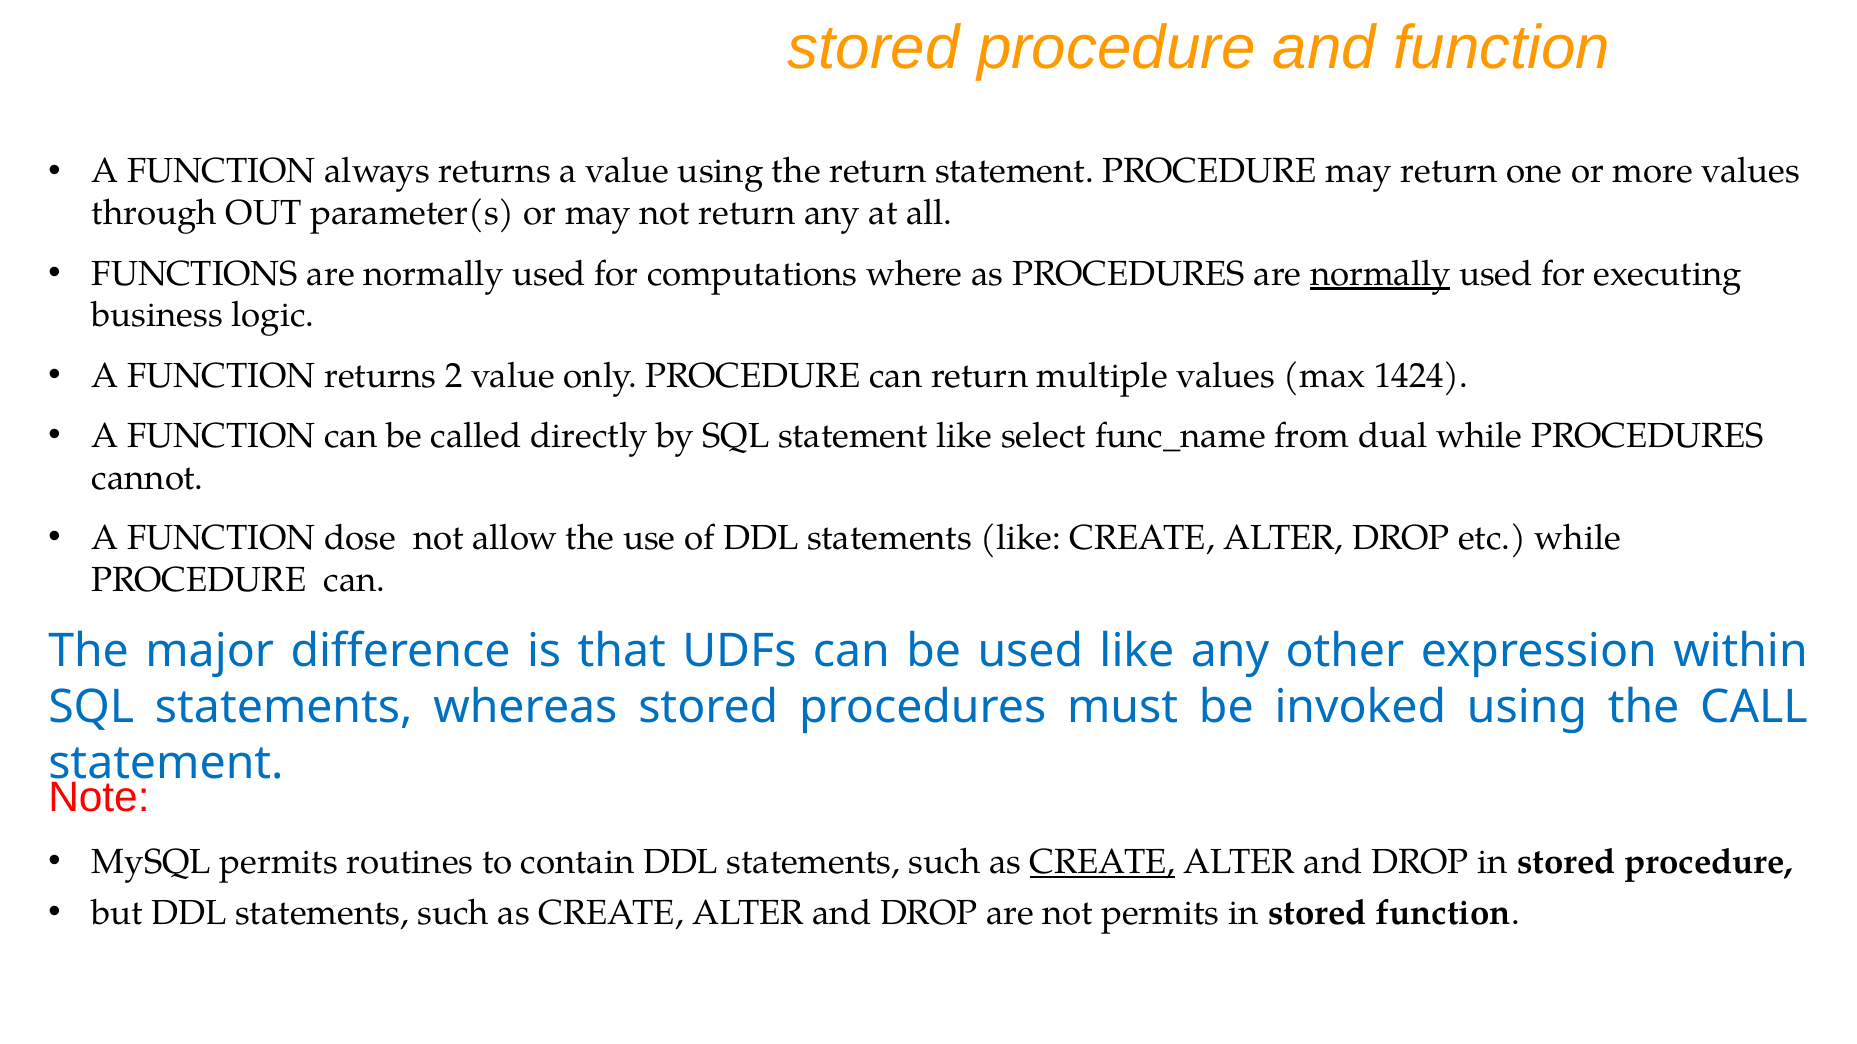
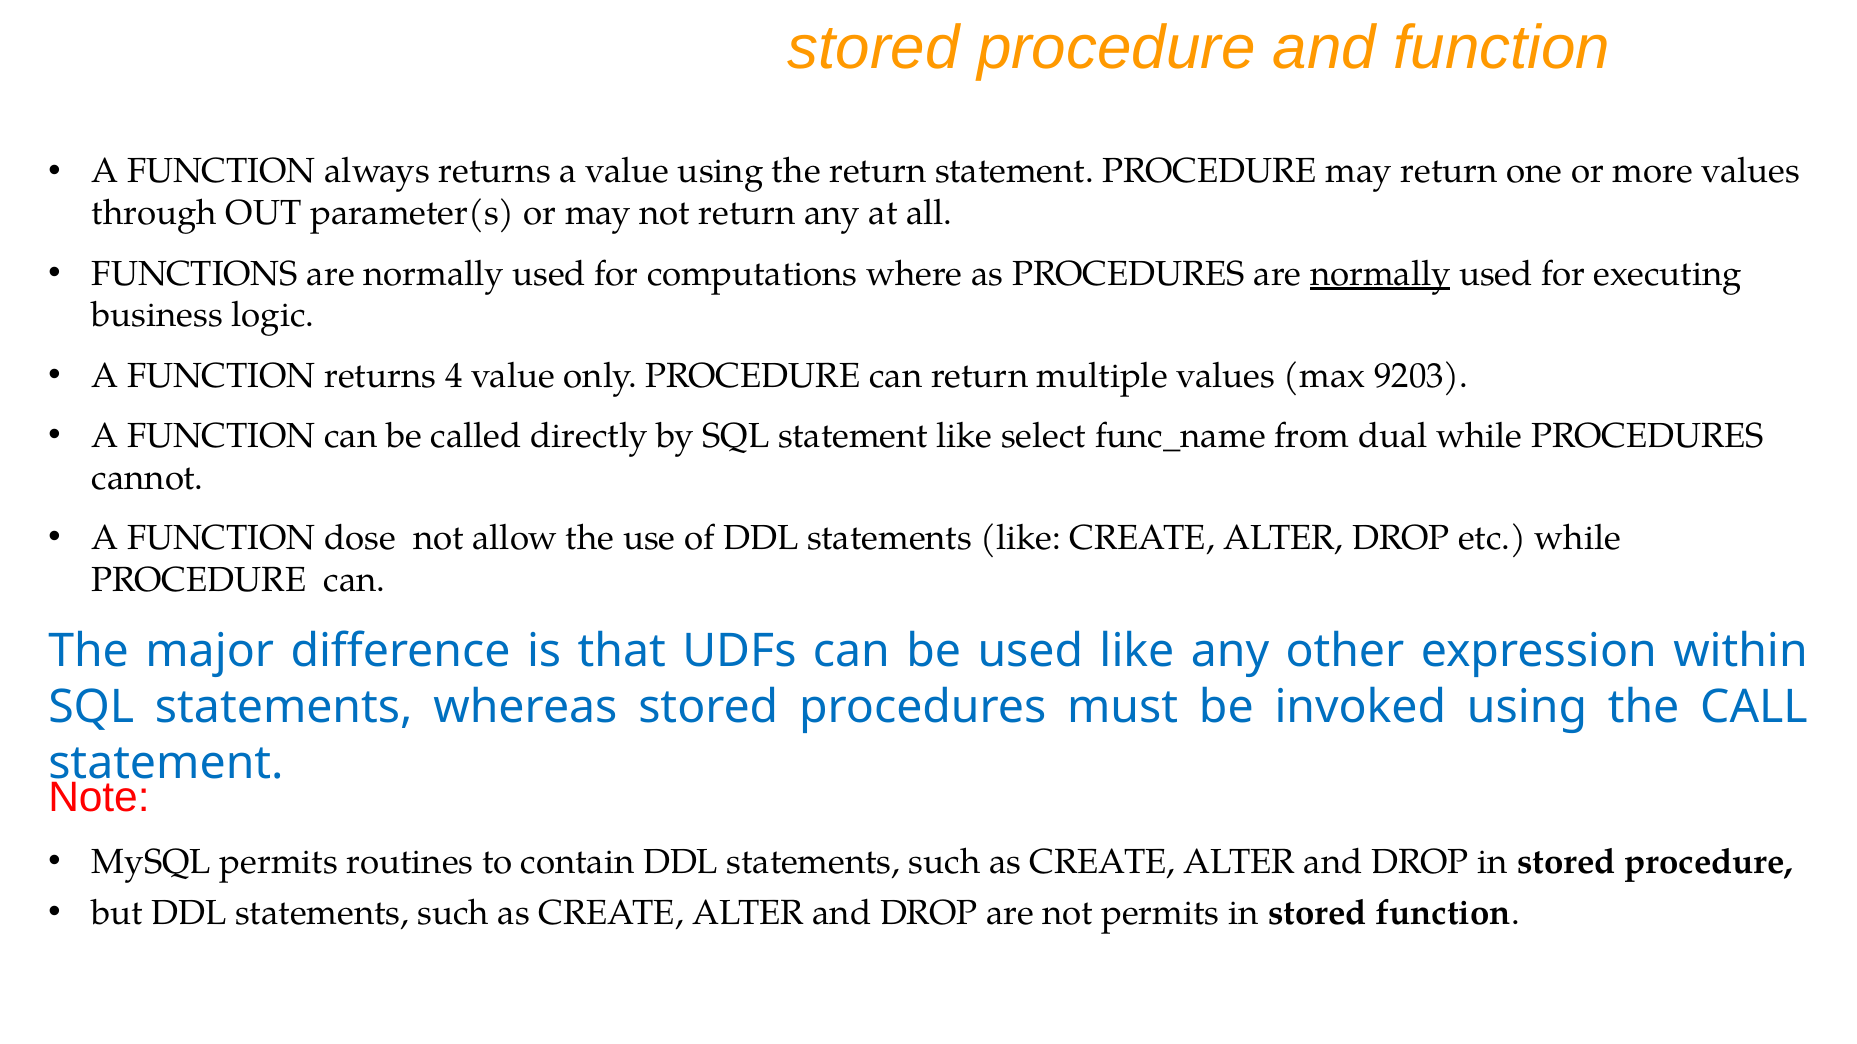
2: 2 -> 4
1424: 1424 -> 9203
CREATE at (1103, 862) underline: present -> none
